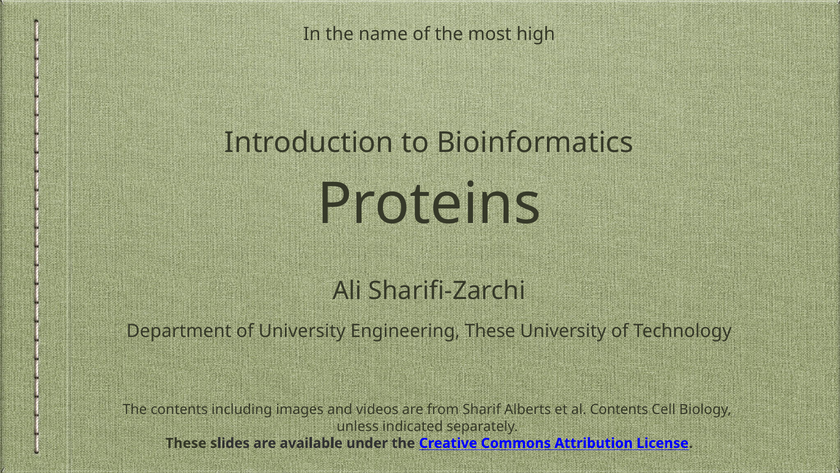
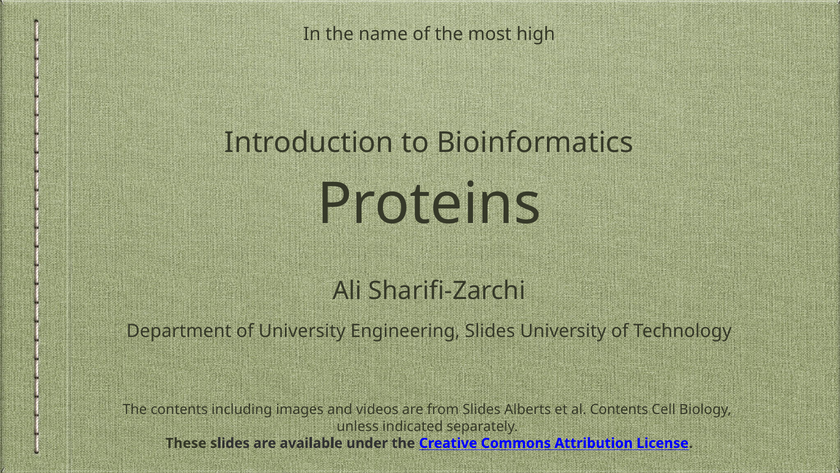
Engineering These: These -> Slides
from Sharif: Sharif -> Slides
